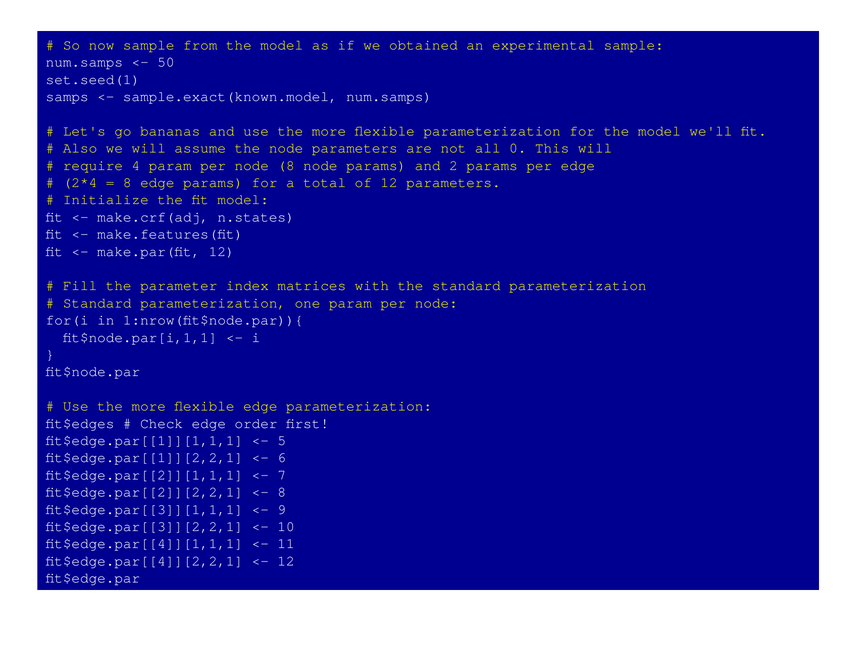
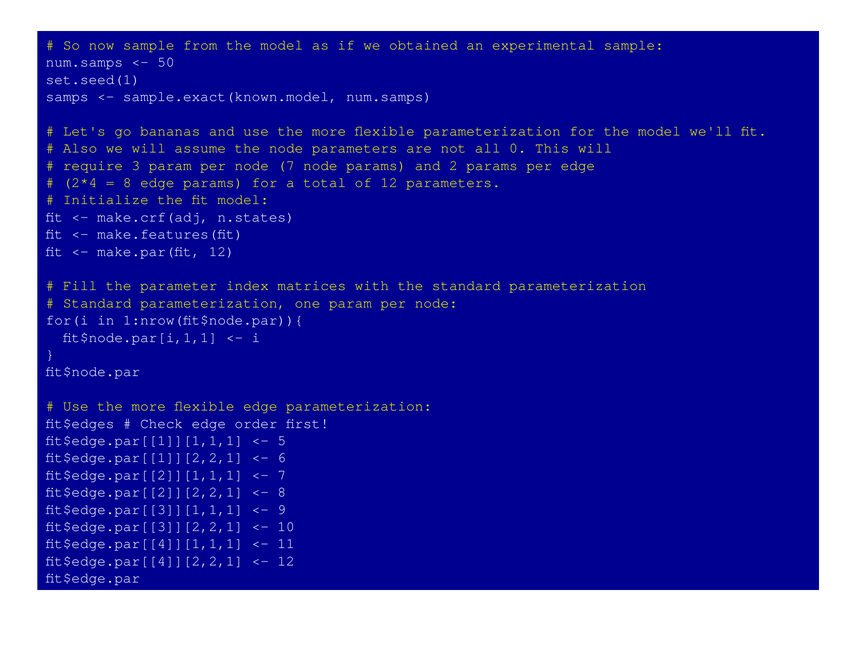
4: 4 -> 3
node 8: 8 -> 7
